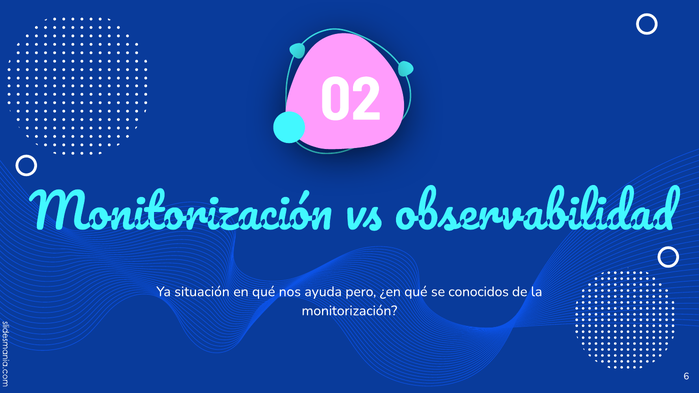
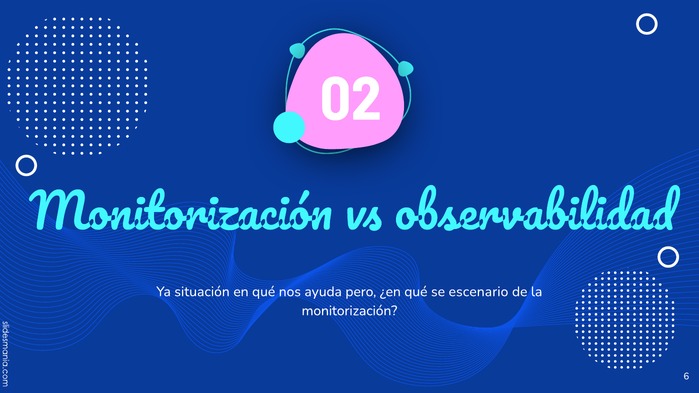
conocidos: conocidos -> escenario
